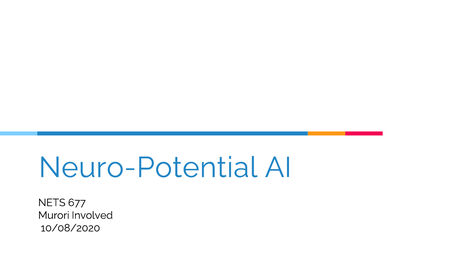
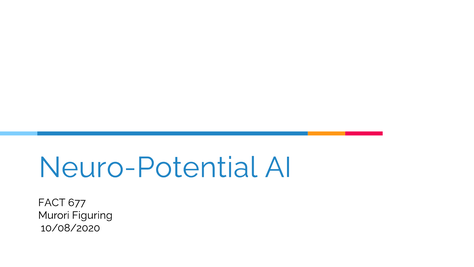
NETS: NETS -> FACT
Involved: Involved -> Figuring
